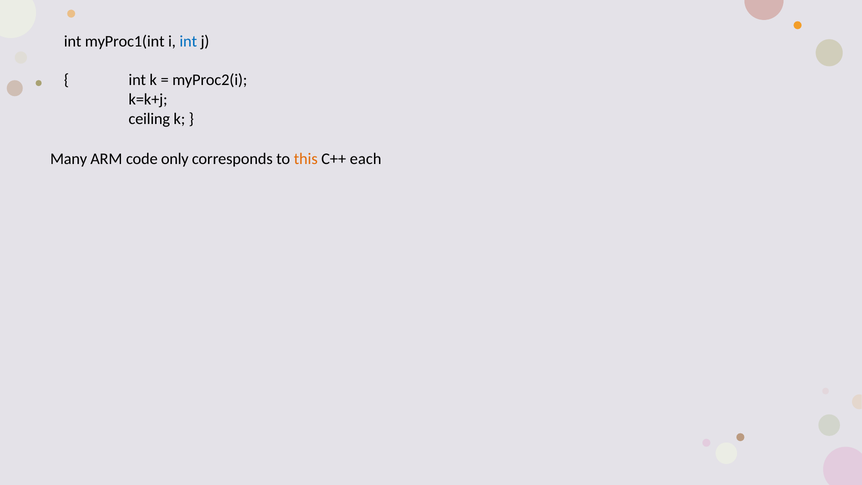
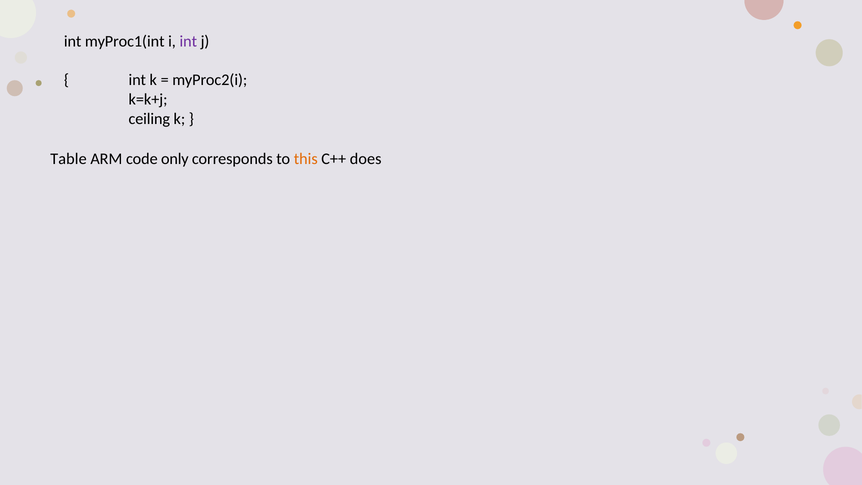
int at (188, 41) colour: blue -> purple
Many: Many -> Table
each: each -> does
